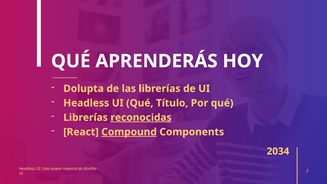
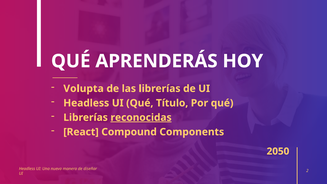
Dolupta: Dolupta -> Volupta
Compound underline: present -> none
2034: 2034 -> 2050
